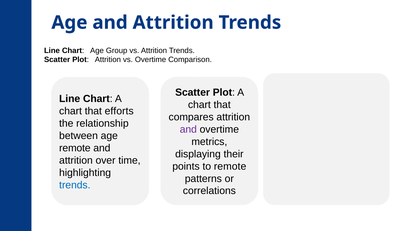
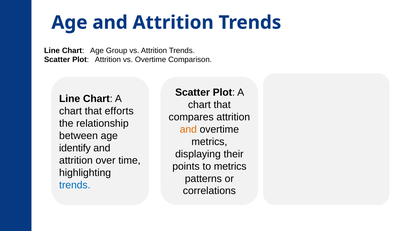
and at (188, 129) colour: purple -> orange
remote at (75, 148): remote -> identify
to remote: remote -> metrics
